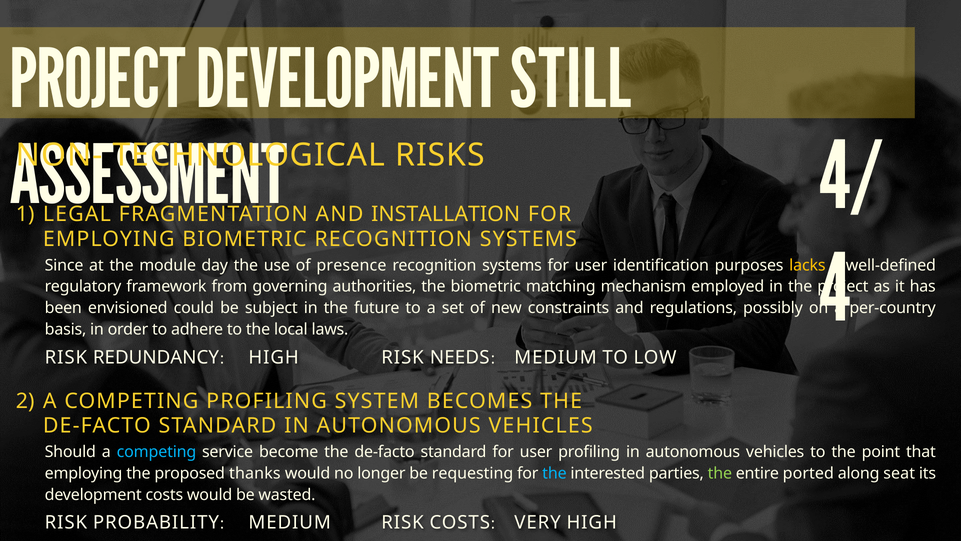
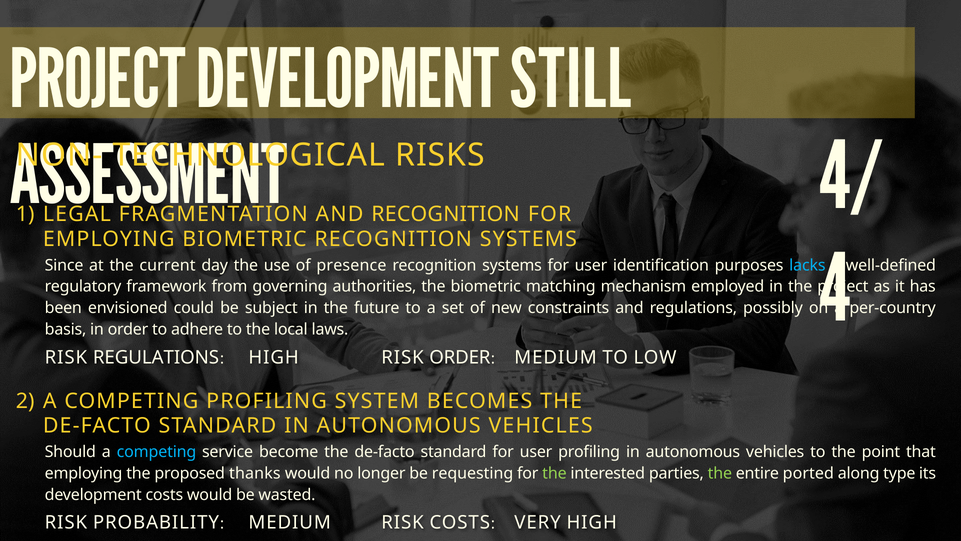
AND INSTALLATION: INSTALLATION -> RECOGNITION
module: module -> current
lacks colour: yellow -> light blue
RISK REDUNDANCY: REDUNDANCY -> REGULATIONS
RISK NEEDS: NEEDS -> ORDER
the at (554, 473) colour: light blue -> light green
seat: seat -> type
